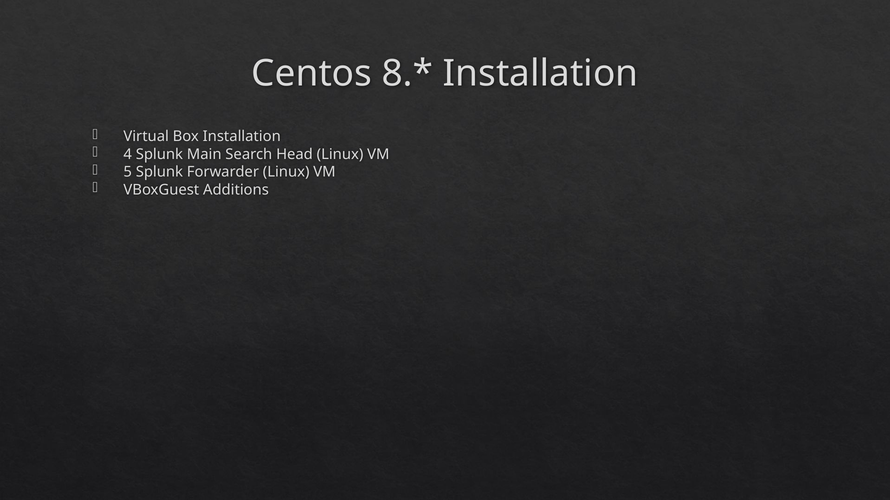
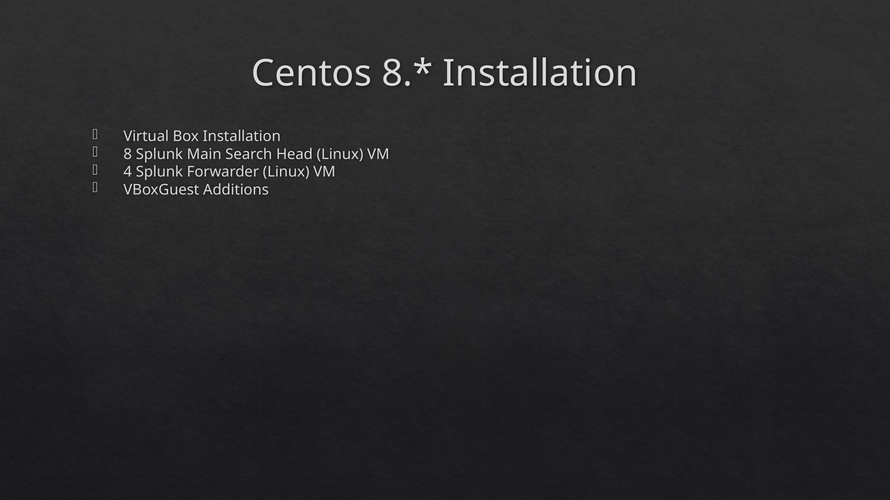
4: 4 -> 8
5: 5 -> 4
